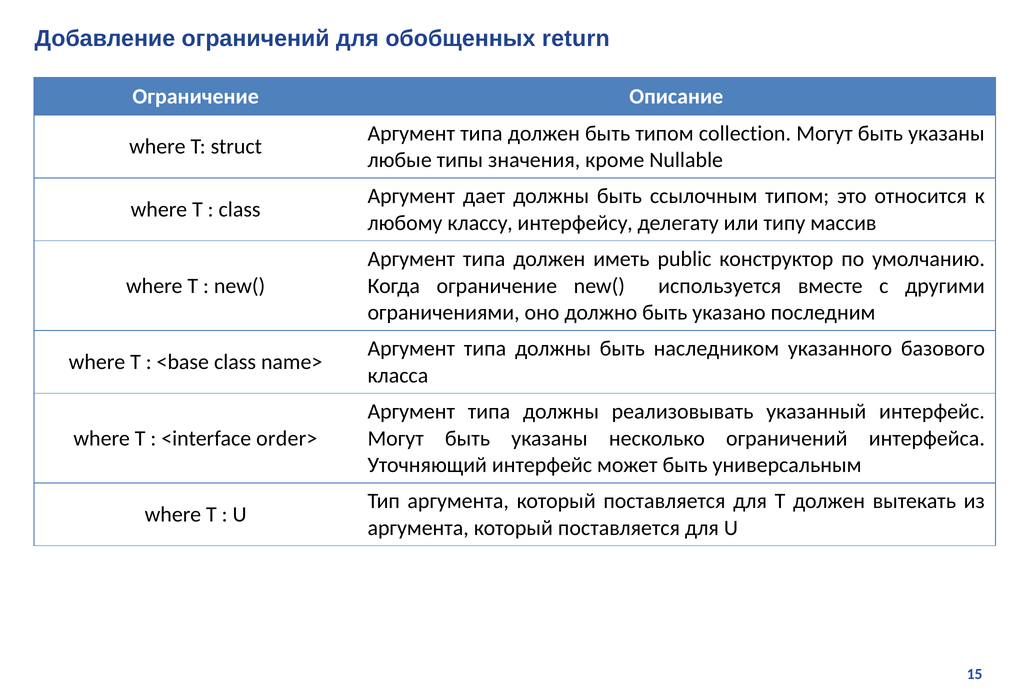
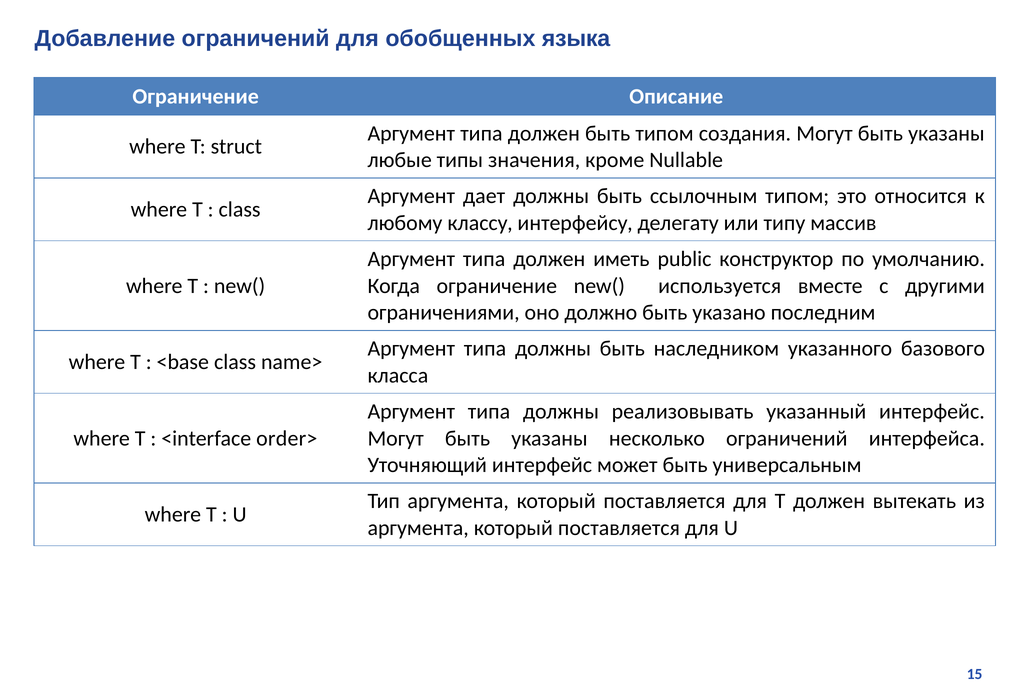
return: return -> языка
collection: collection -> создания
